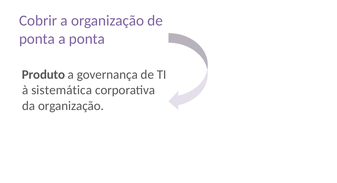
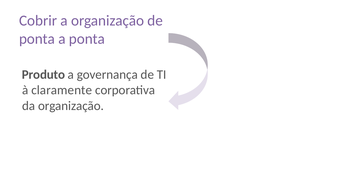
sistemática: sistemática -> claramente
